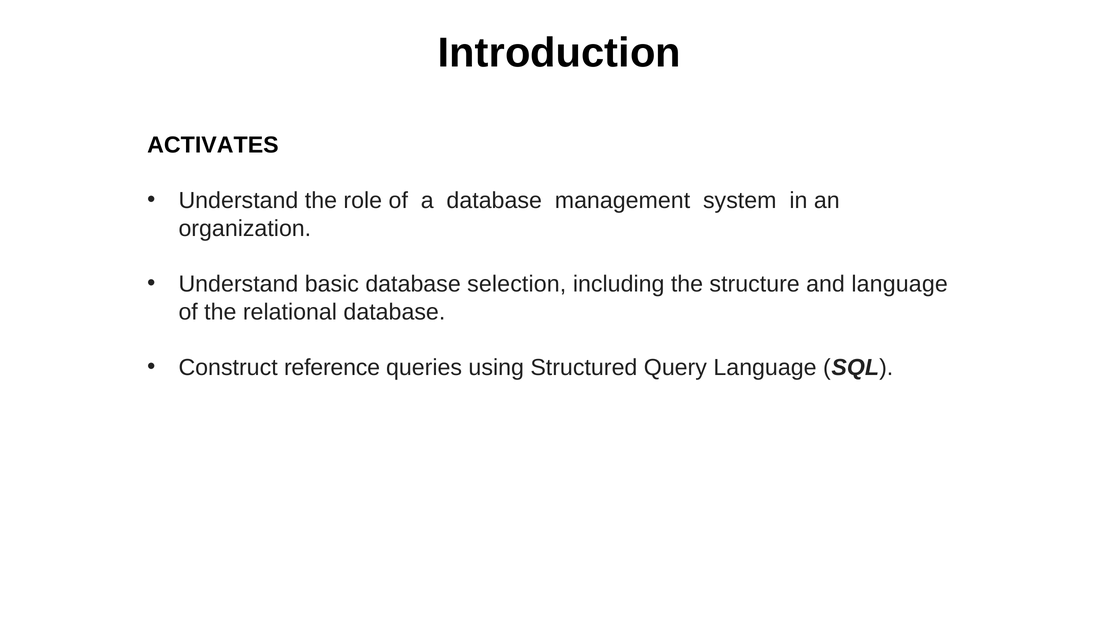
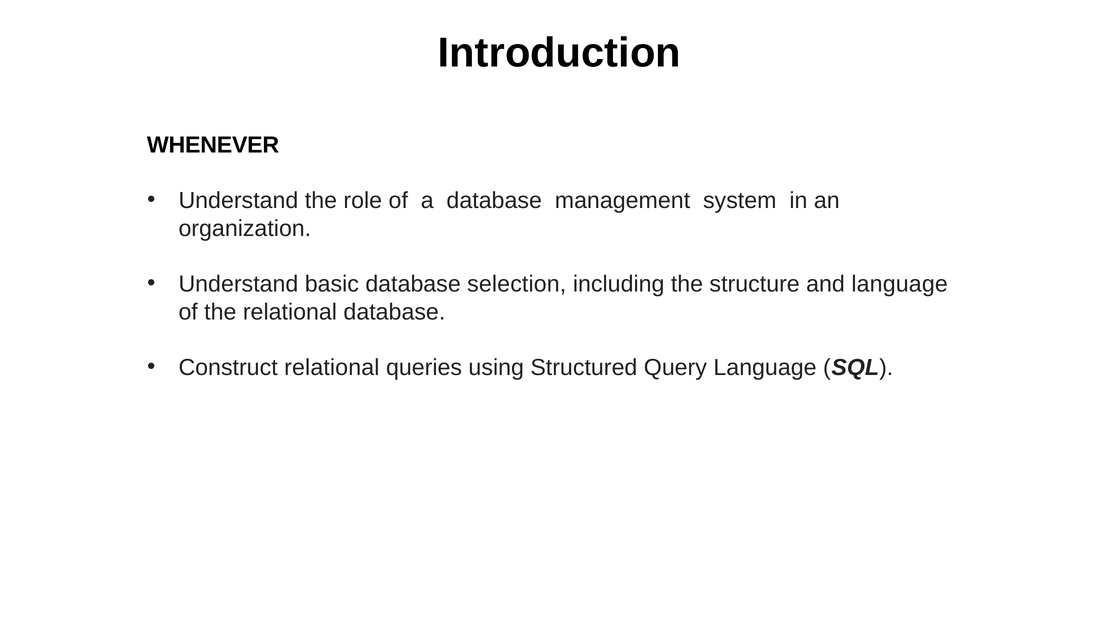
ACTIVATES: ACTIVATES -> WHENEVER
Construct reference: reference -> relational
